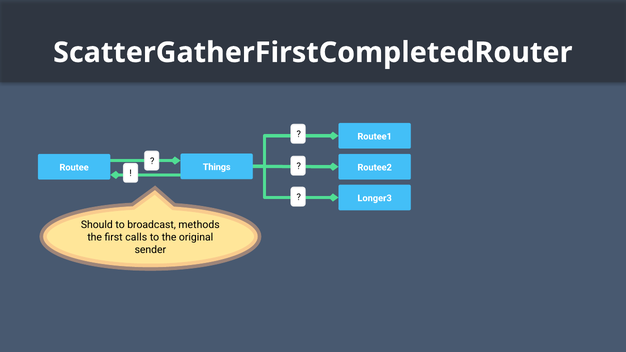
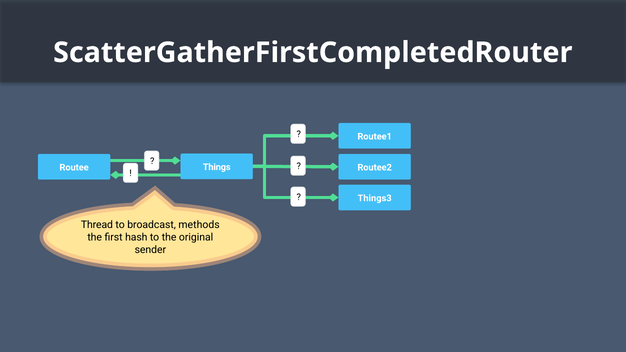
Longer3: Longer3 -> Things3
Should: Should -> Thread
calls: calls -> hash
